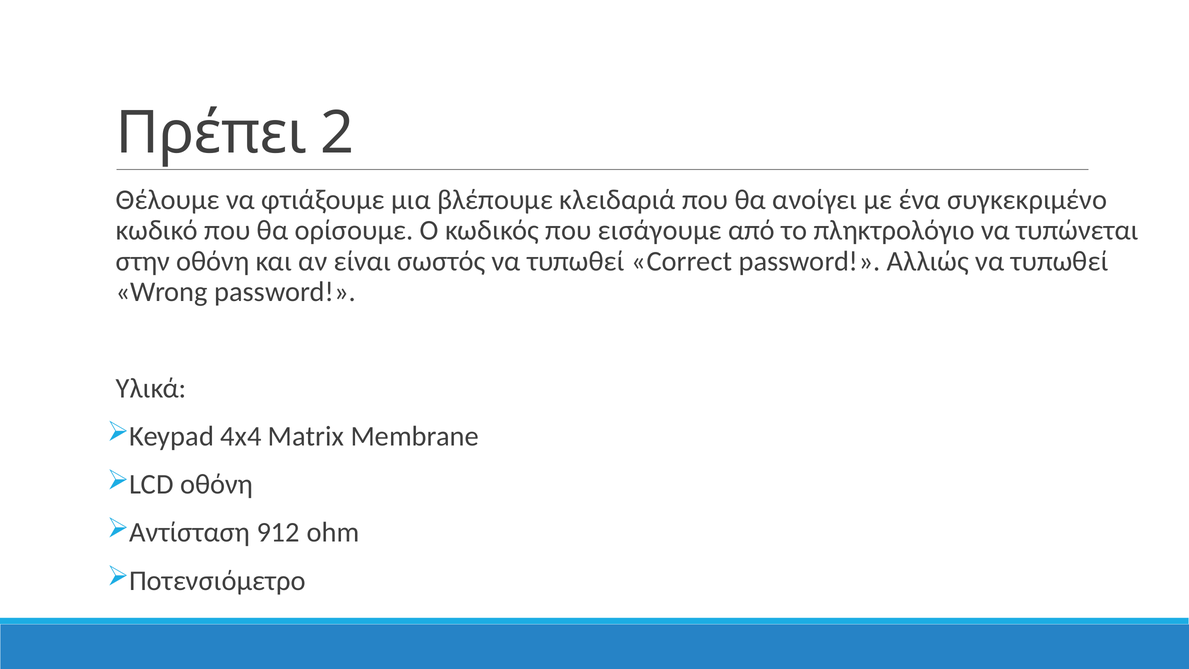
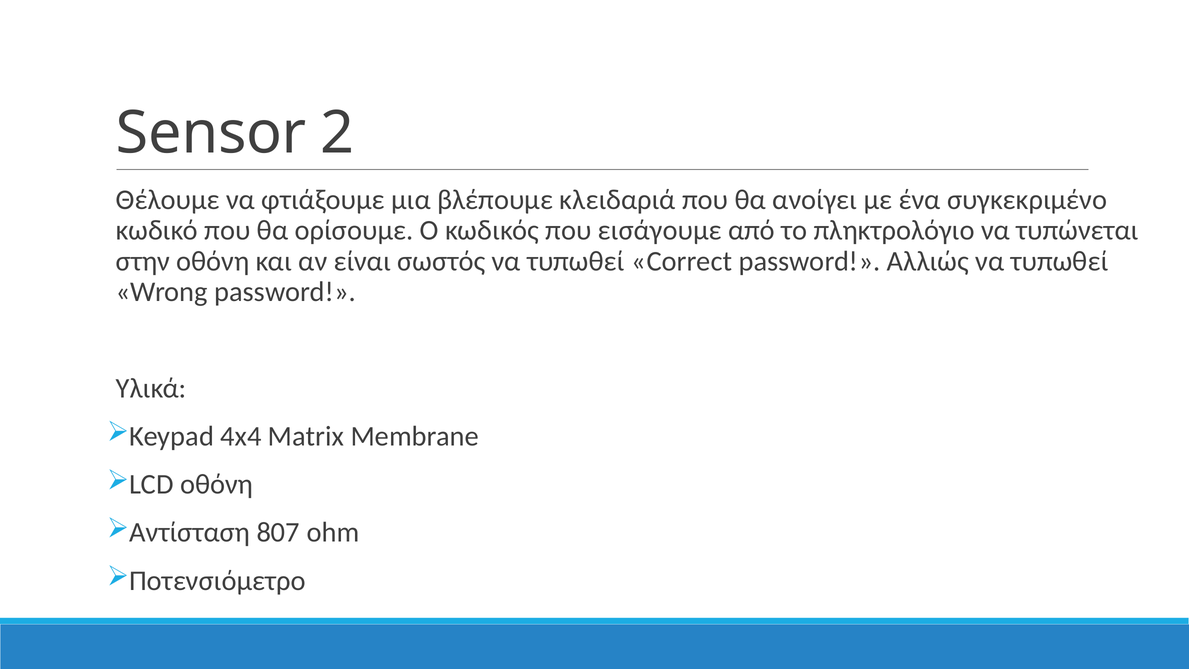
Πρέπει: Πρέπει -> Sensor
912: 912 -> 807
